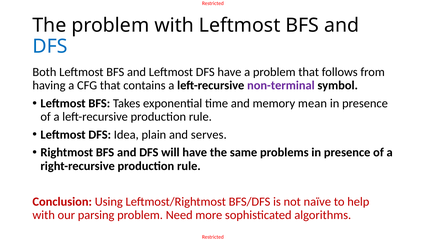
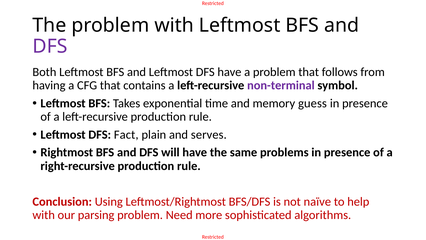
DFS at (50, 46) colour: blue -> purple
mean: mean -> guess
Idea: Idea -> Fact
